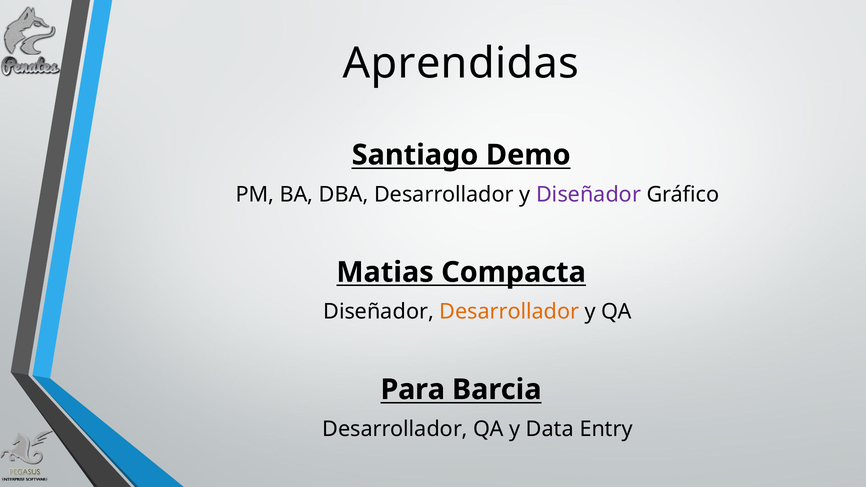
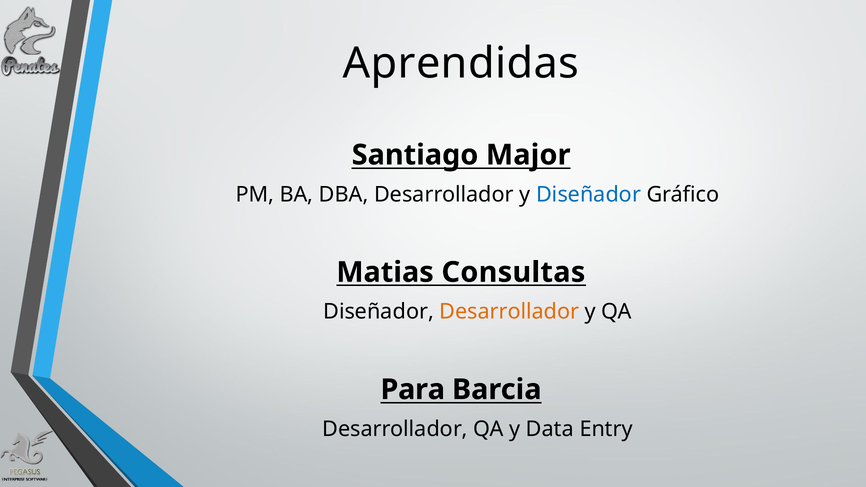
Demo: Demo -> Major
Diseñador at (589, 195) colour: purple -> blue
Compacta: Compacta -> Consultas
